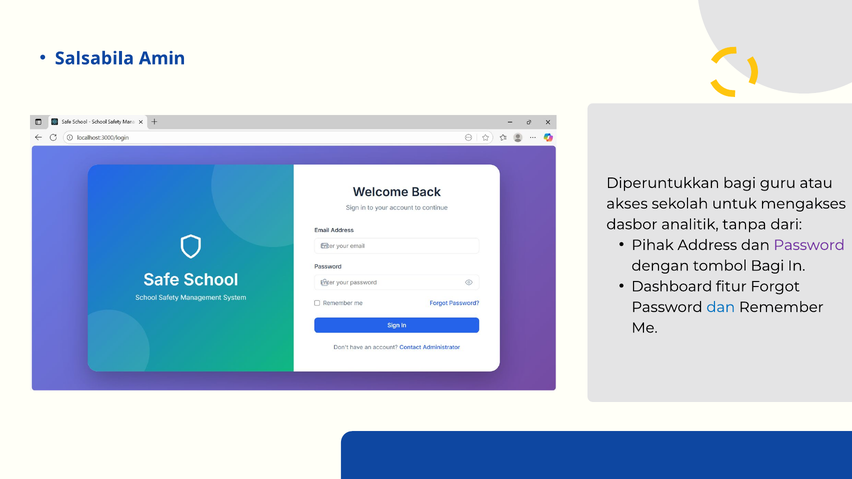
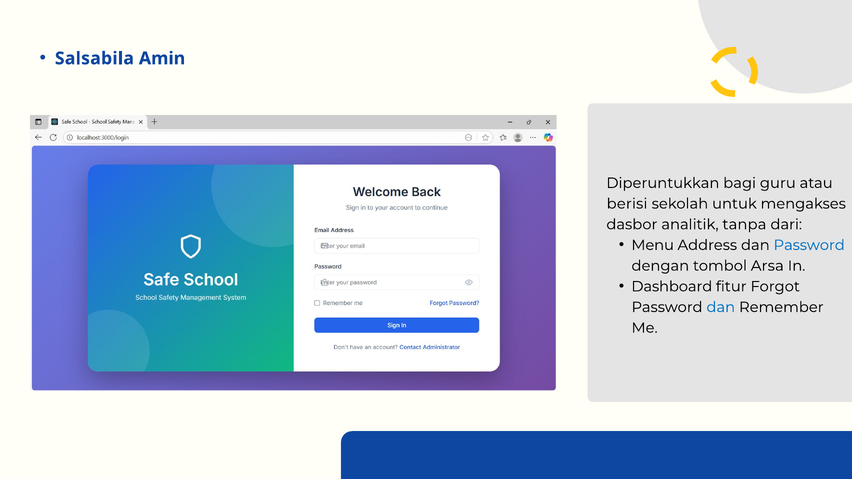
akses: akses -> berisi
Pihak: Pihak -> Menu
Password at (809, 245) colour: purple -> blue
tombol Bagi: Bagi -> Arsa
